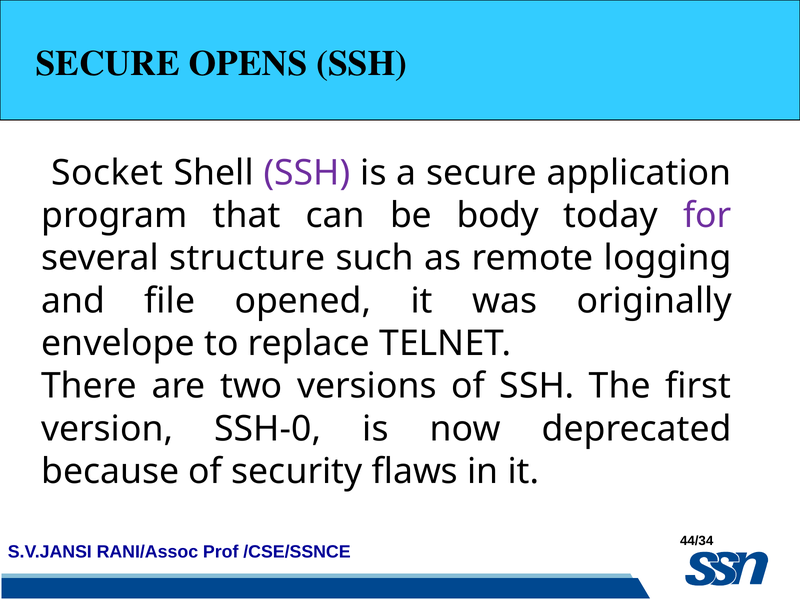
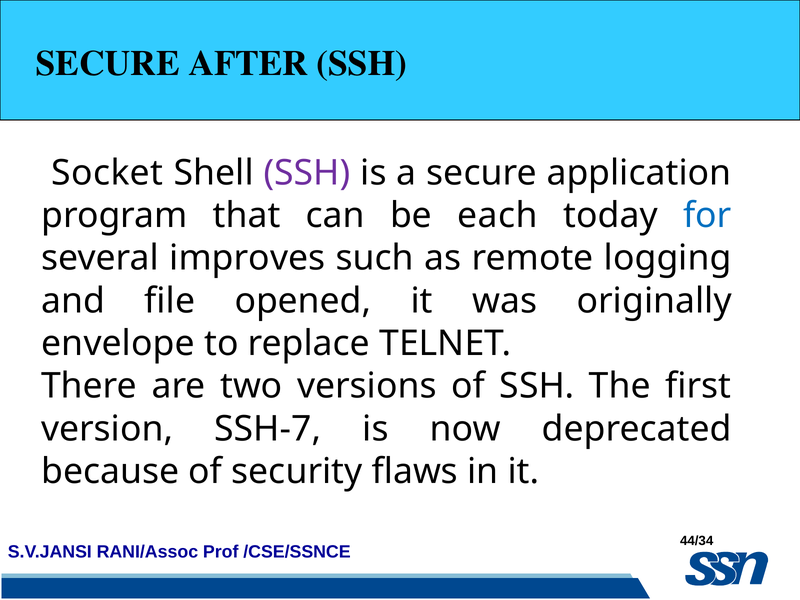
OPENS: OPENS -> AFTER
body: body -> each
for colour: purple -> blue
structure: structure -> improves
SSH-0: SSH-0 -> SSH-7
